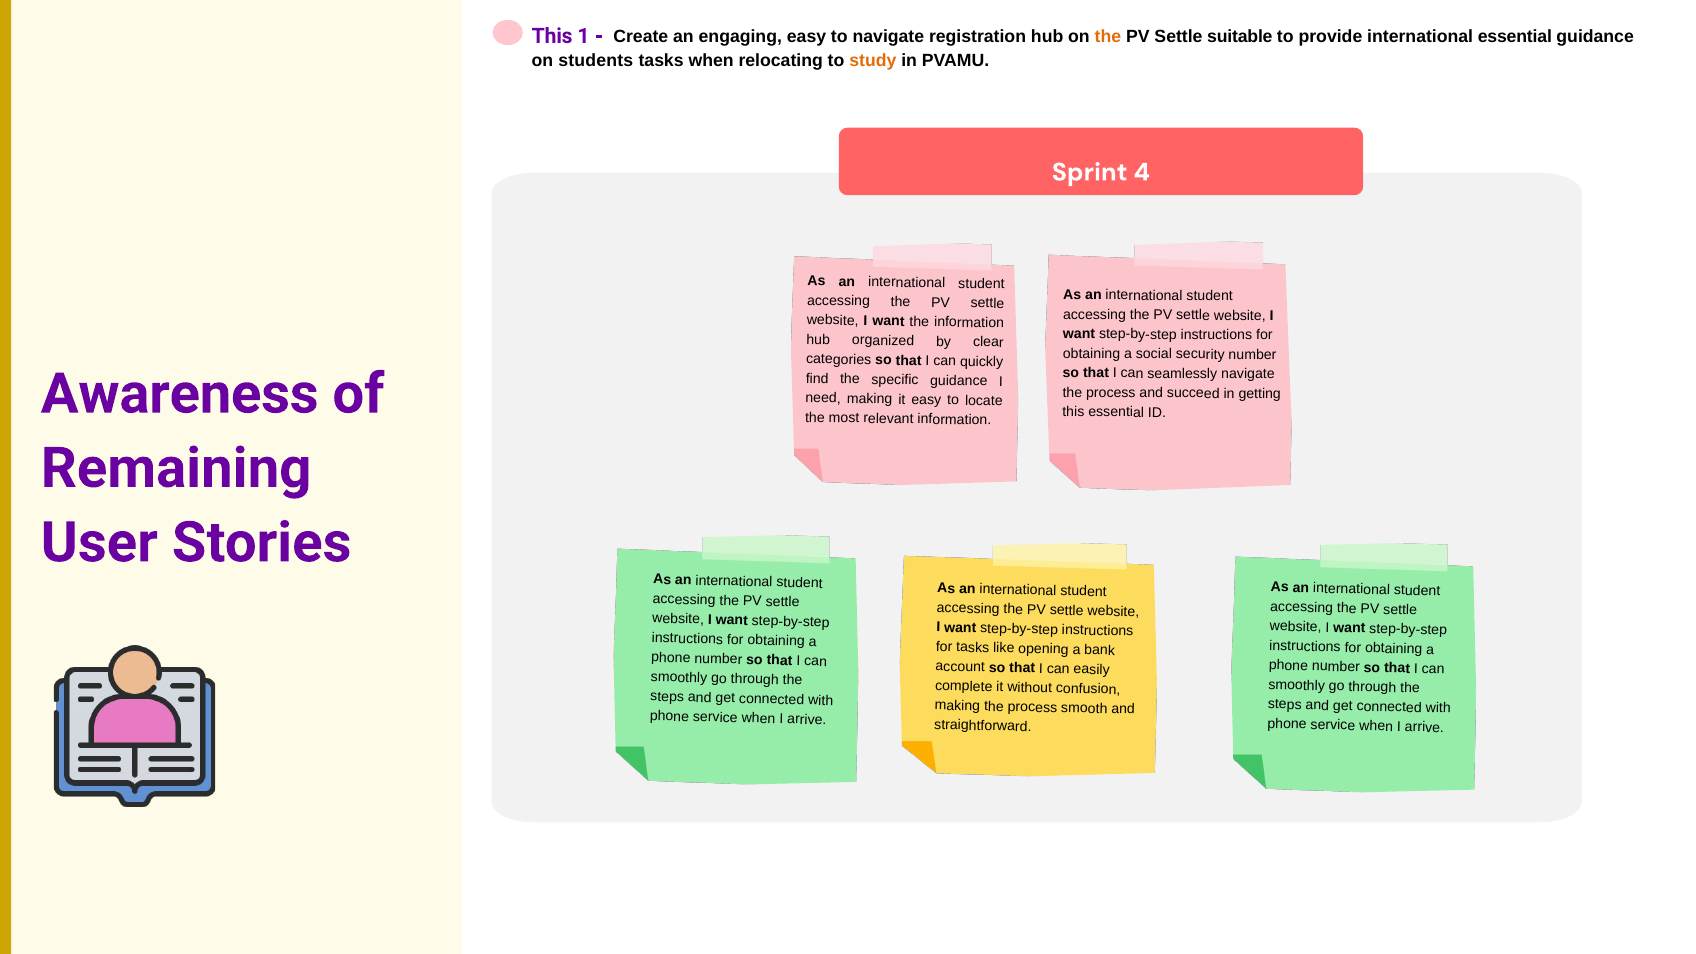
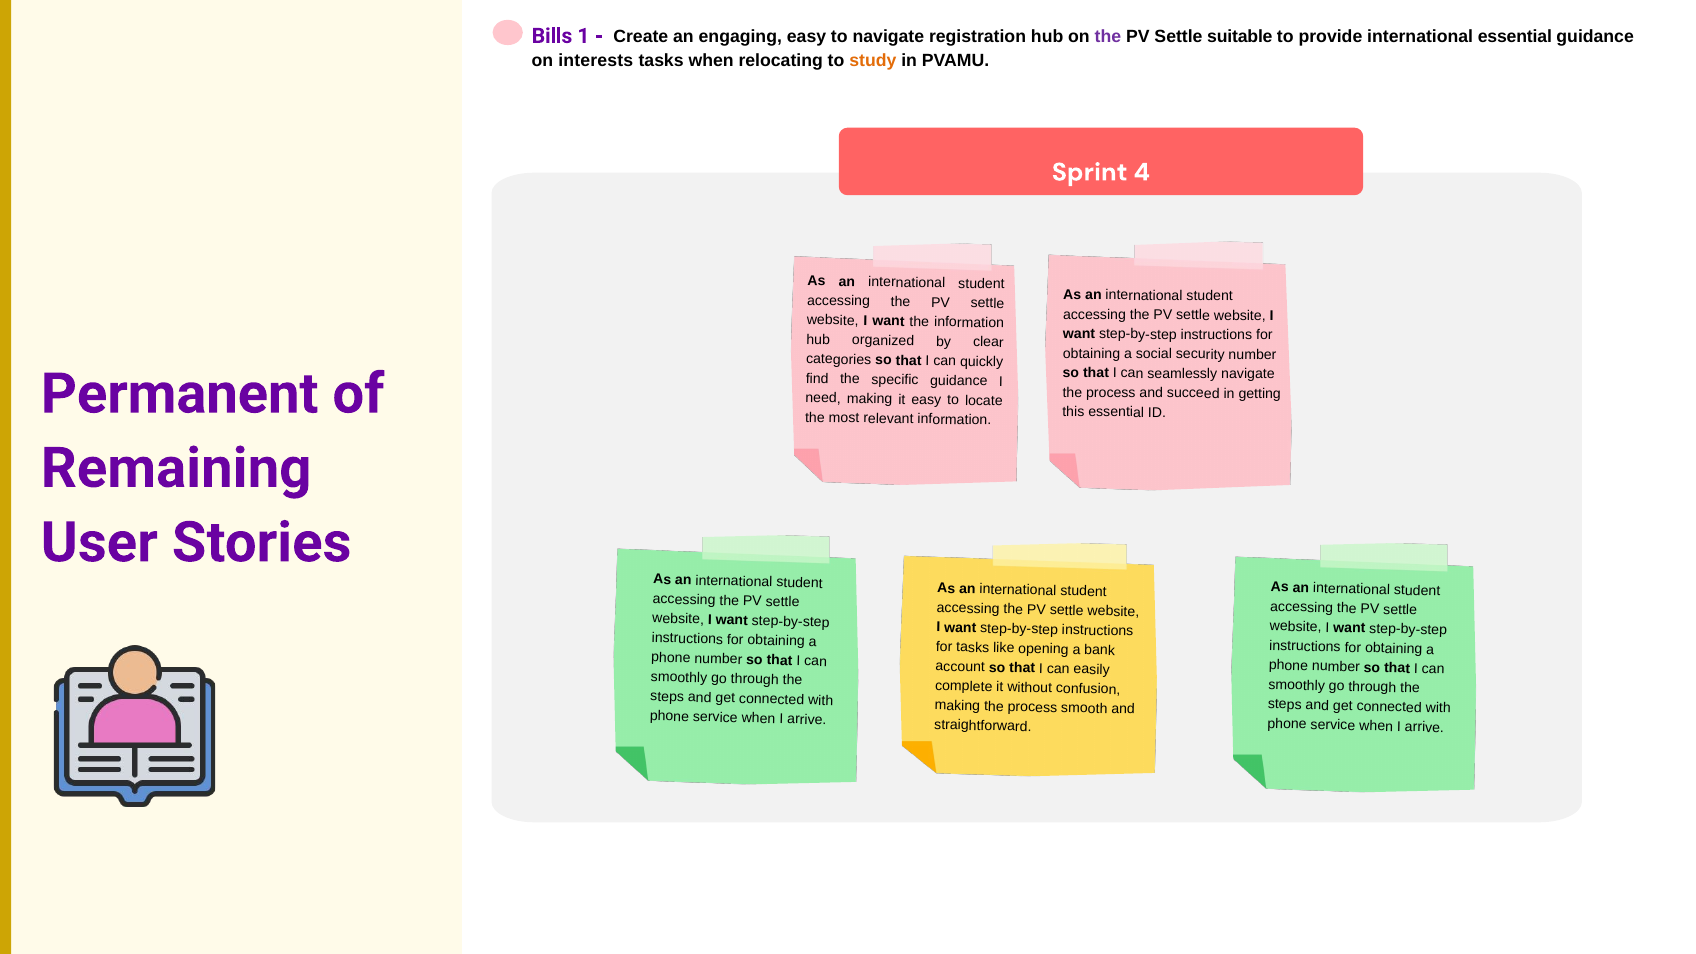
This at (552, 36): This -> Bills
the at (1108, 37) colour: orange -> purple
students: students -> interests
Awareness: Awareness -> Permanent
